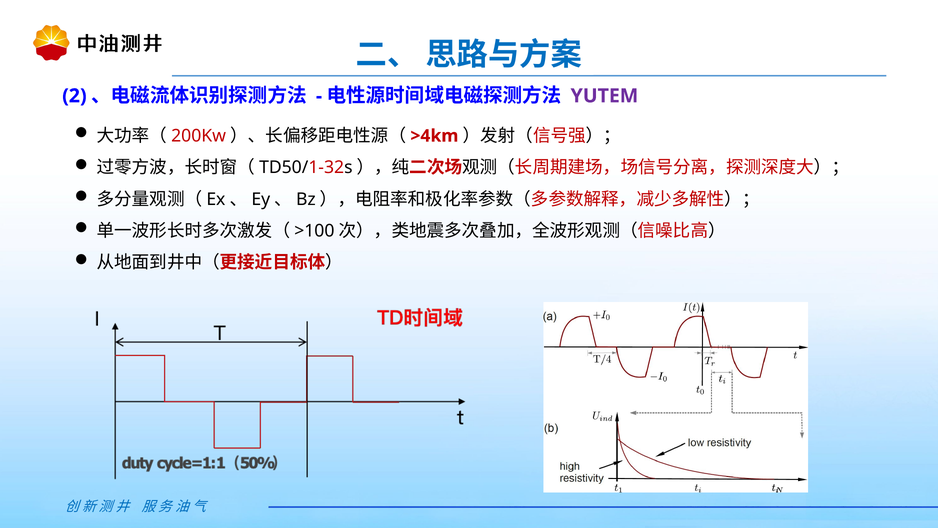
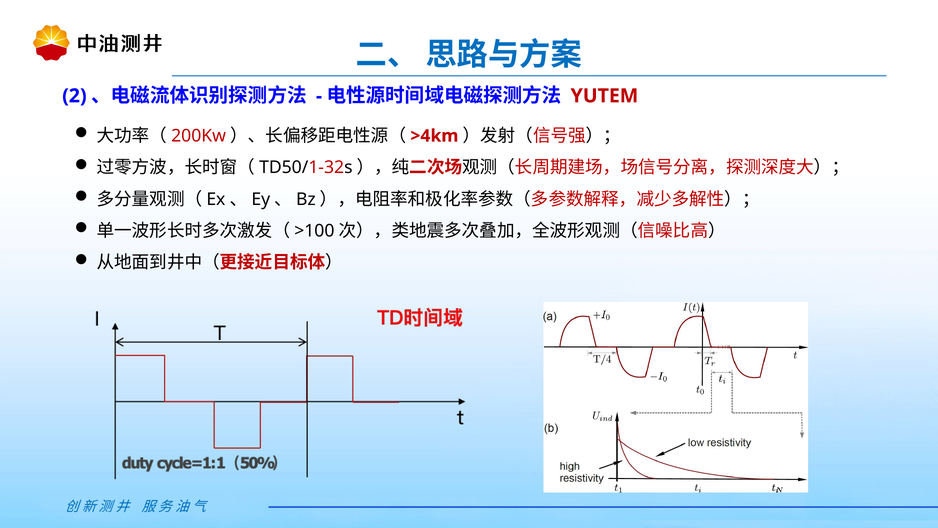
YUTEM colour: purple -> red
